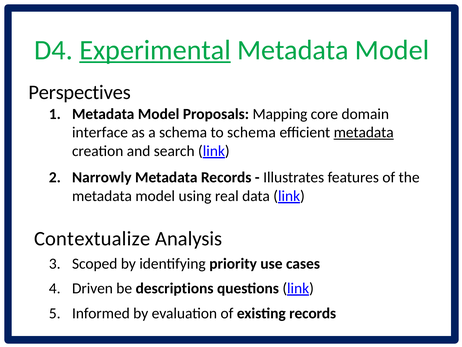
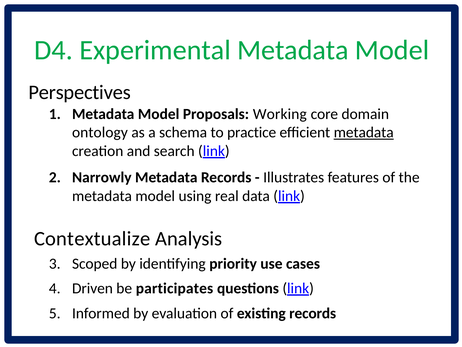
Experimental underline: present -> none
Mapping: Mapping -> Working
interface: interface -> ontology
to schema: schema -> practice
descriptions: descriptions -> participates
